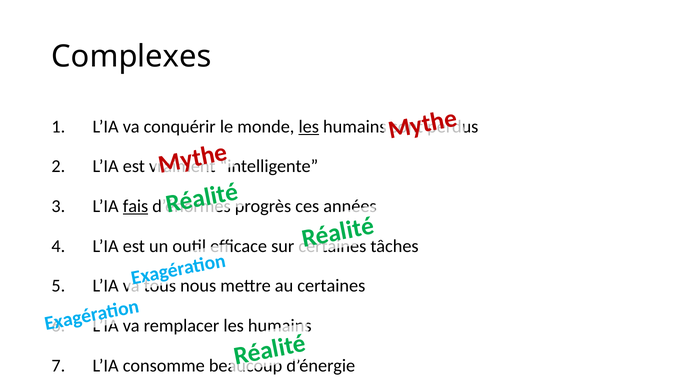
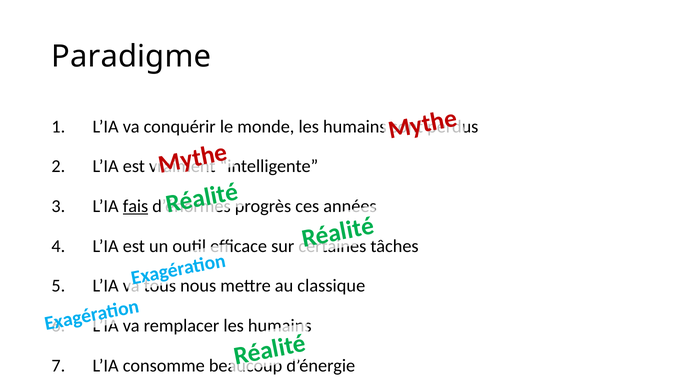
Complexes: Complexes -> Paradigme
les at (309, 127) underline: present -> none
au certaines: certaines -> classique
